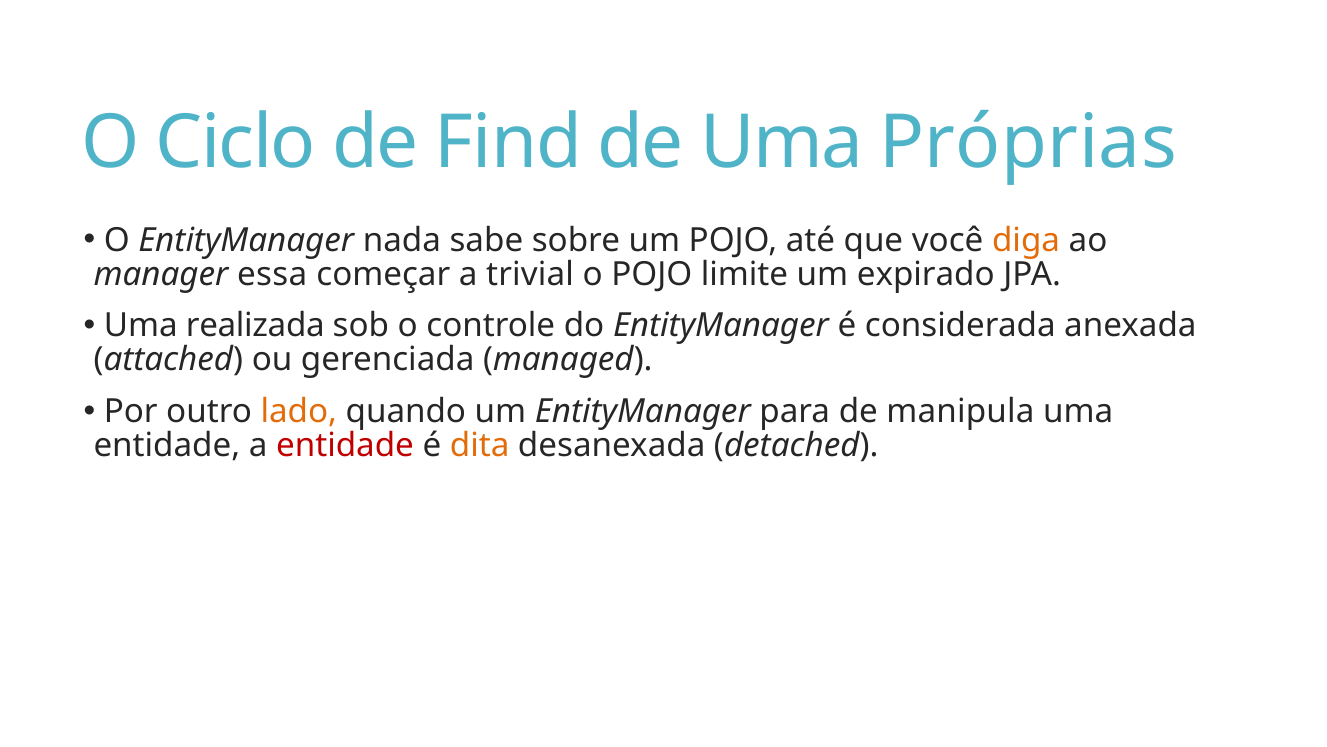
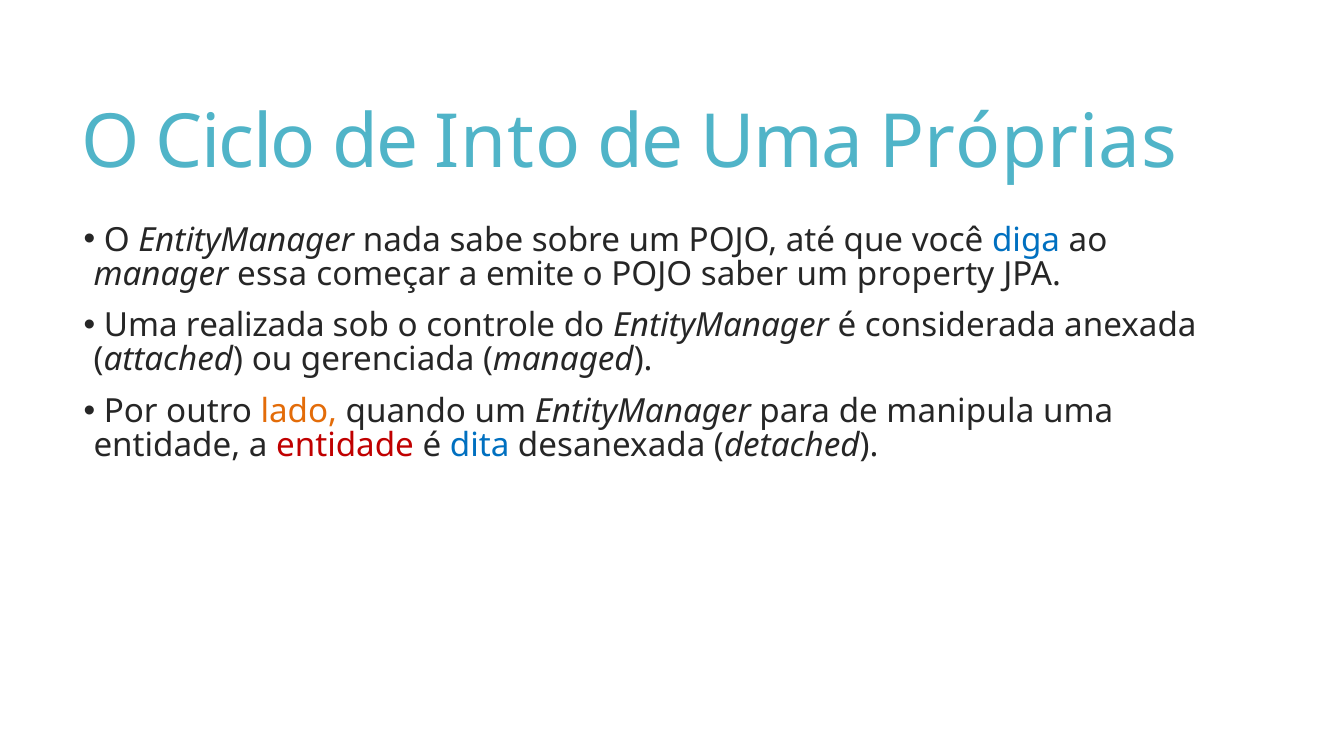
Find: Find -> Into
diga colour: orange -> blue
trivial: trivial -> emite
limite: limite -> saber
expirado: expirado -> property
dita colour: orange -> blue
